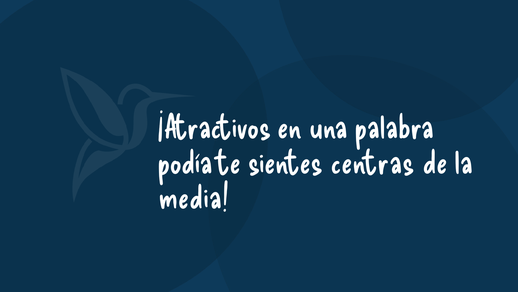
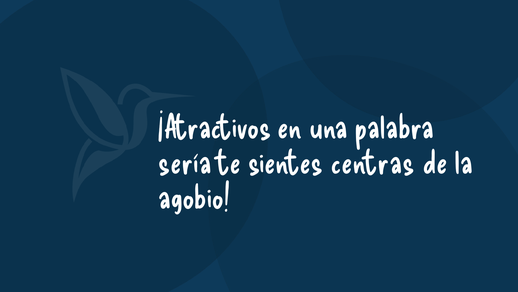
podía: podía -> sería
media: media -> agobio
